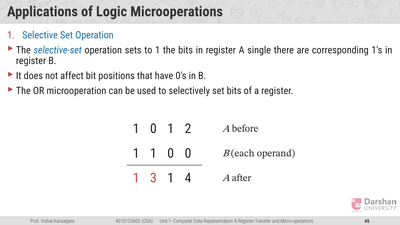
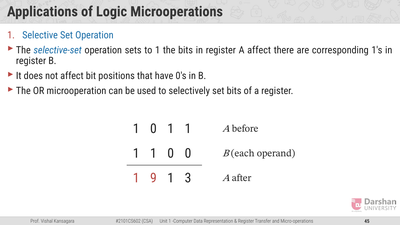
A single: single -> affect
0 1 2: 2 -> 1
3: 3 -> 9
4: 4 -> 3
